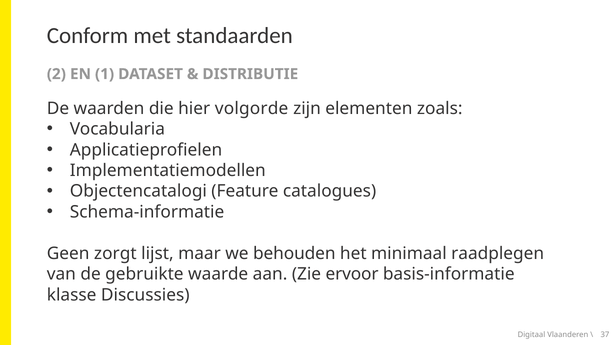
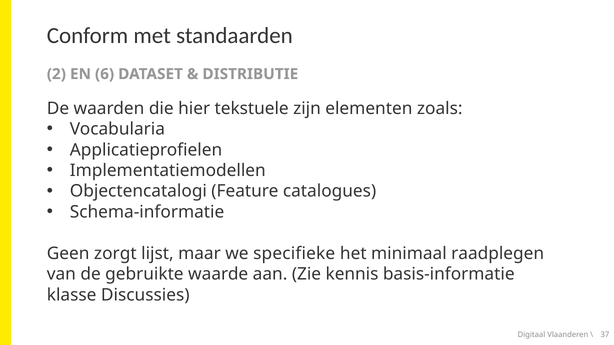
1: 1 -> 6
volgorde: volgorde -> tekstuele
behouden: behouden -> specifieke
ervoor: ervoor -> kennis
